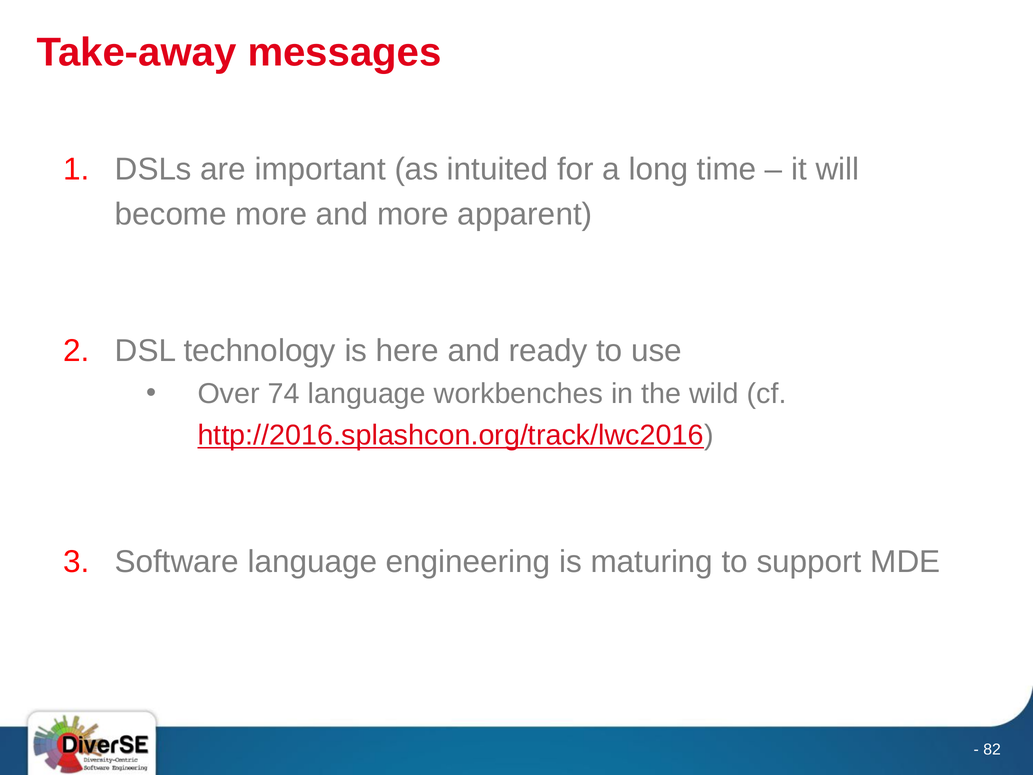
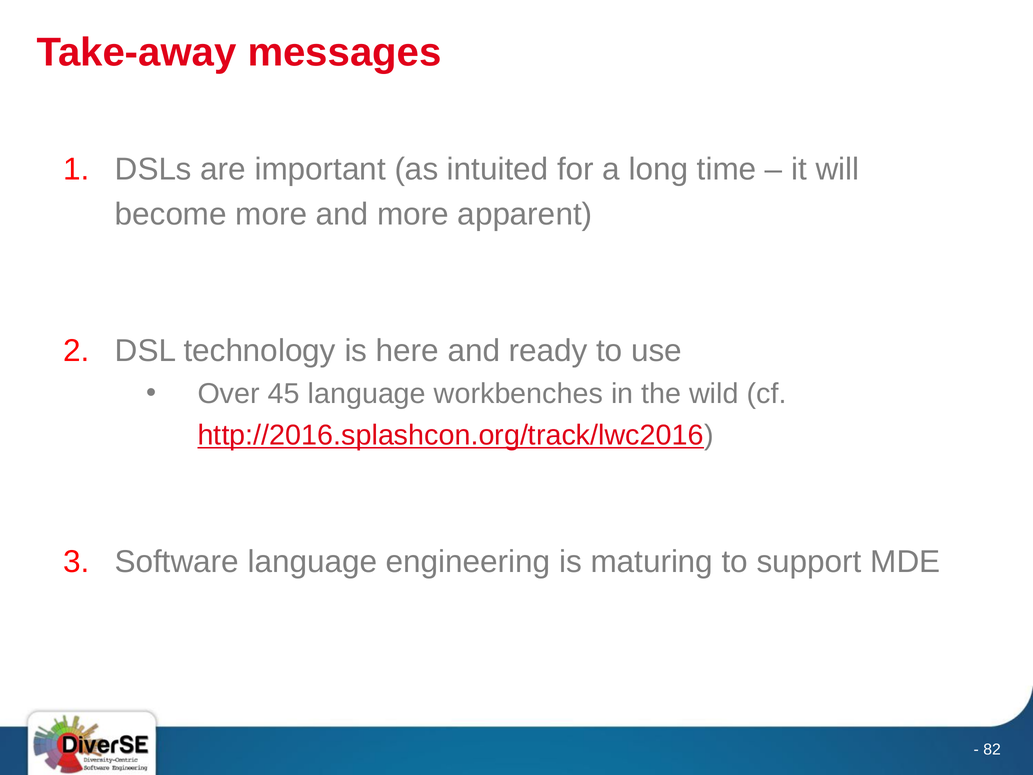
74: 74 -> 45
